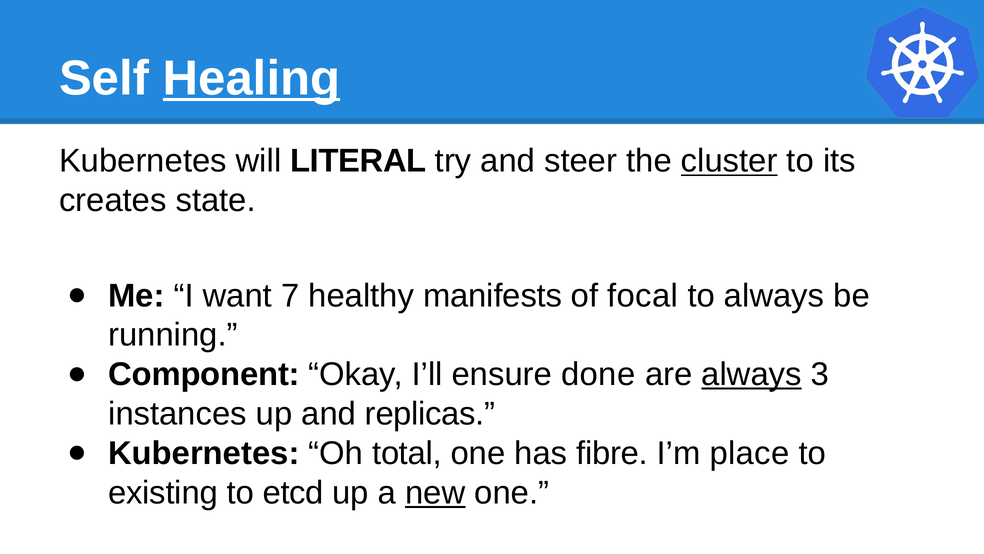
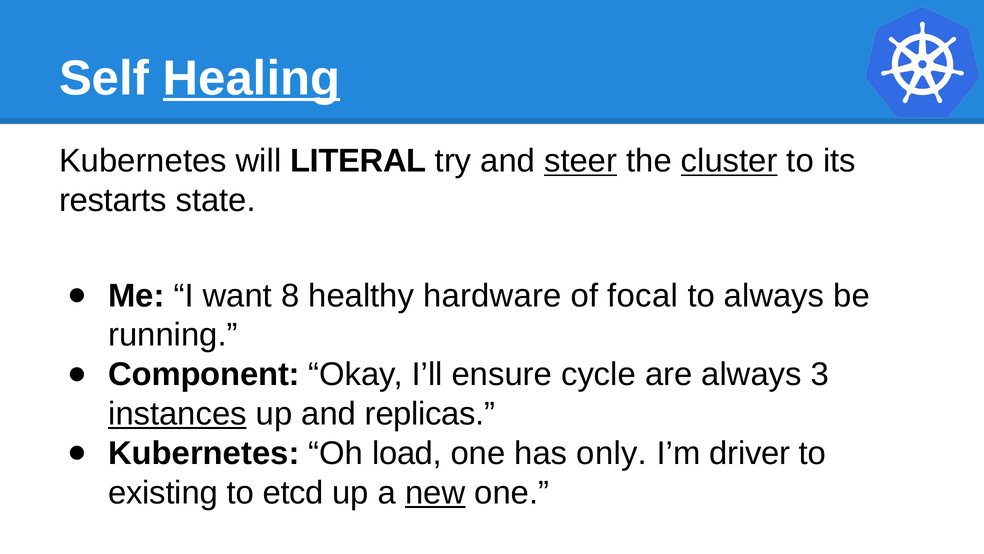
steer underline: none -> present
creates: creates -> restarts
7: 7 -> 8
manifests: manifests -> hardware
done: done -> cycle
always at (752, 374) underline: present -> none
instances underline: none -> present
total: total -> load
fibre: fibre -> only
place: place -> driver
